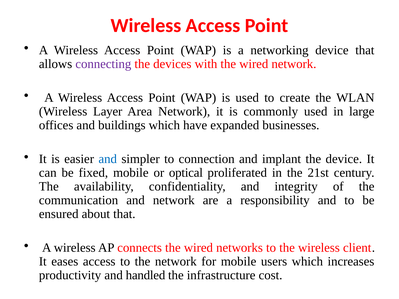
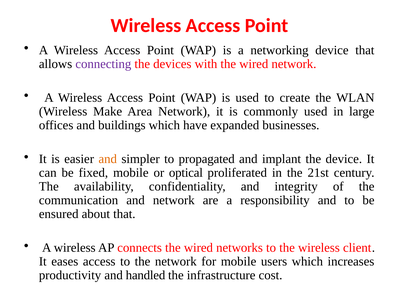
Layer: Layer -> Make
and at (108, 159) colour: blue -> orange
connection: connection -> propagated
